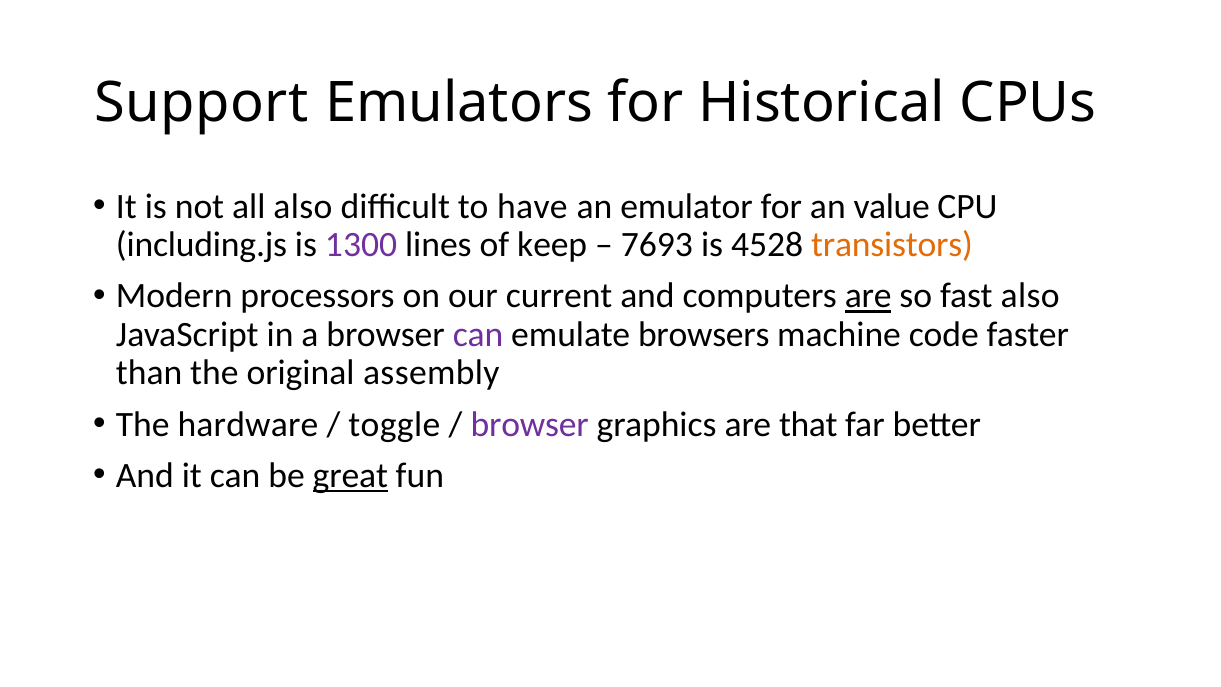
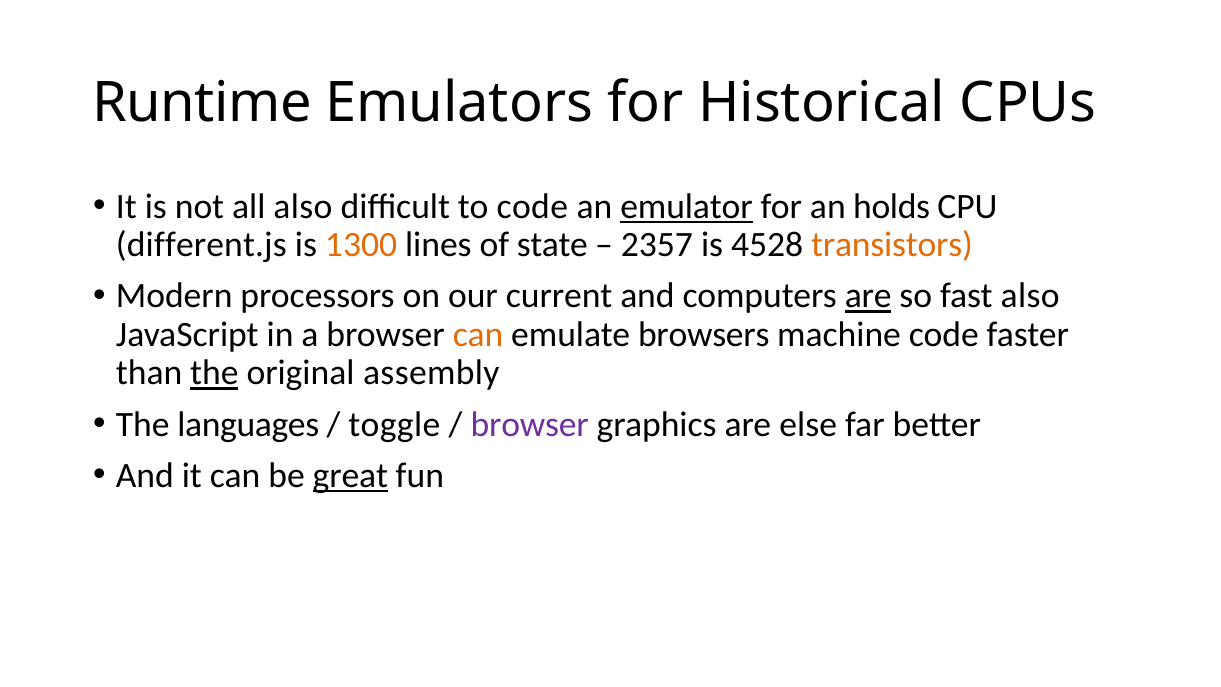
Support: Support -> Runtime
to have: have -> code
emulator underline: none -> present
value: value -> holds
including.js: including.js -> different.js
1300 colour: purple -> orange
keep: keep -> state
7693: 7693 -> 2357
can at (478, 335) colour: purple -> orange
the at (214, 373) underline: none -> present
hardware: hardware -> languages
that: that -> else
